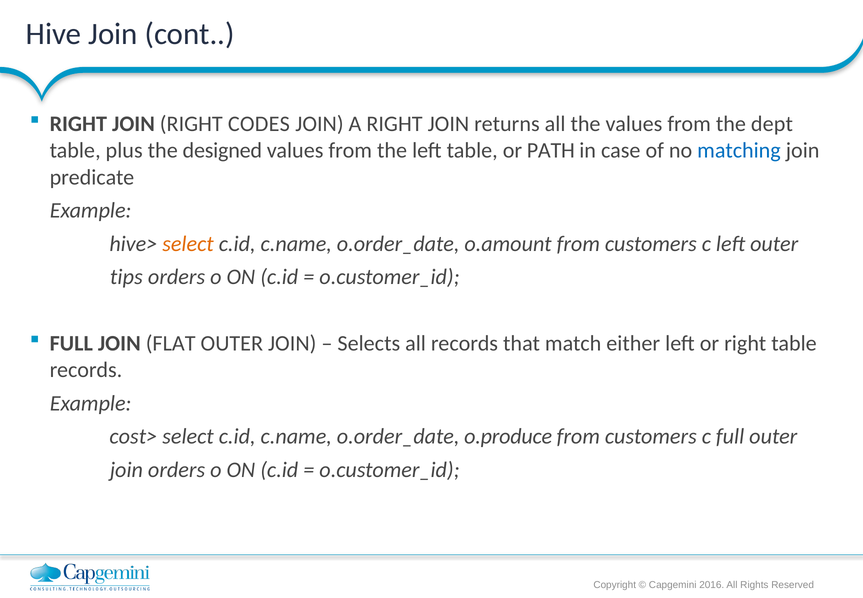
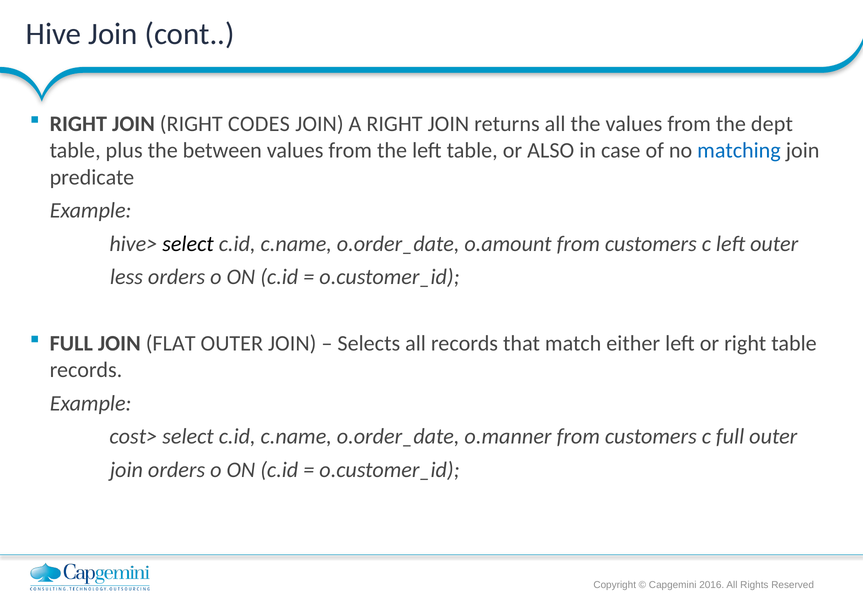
designed: designed -> between
PATH: PATH -> ALSO
select at (188, 243) colour: orange -> black
tips: tips -> less
o.produce: o.produce -> o.manner
